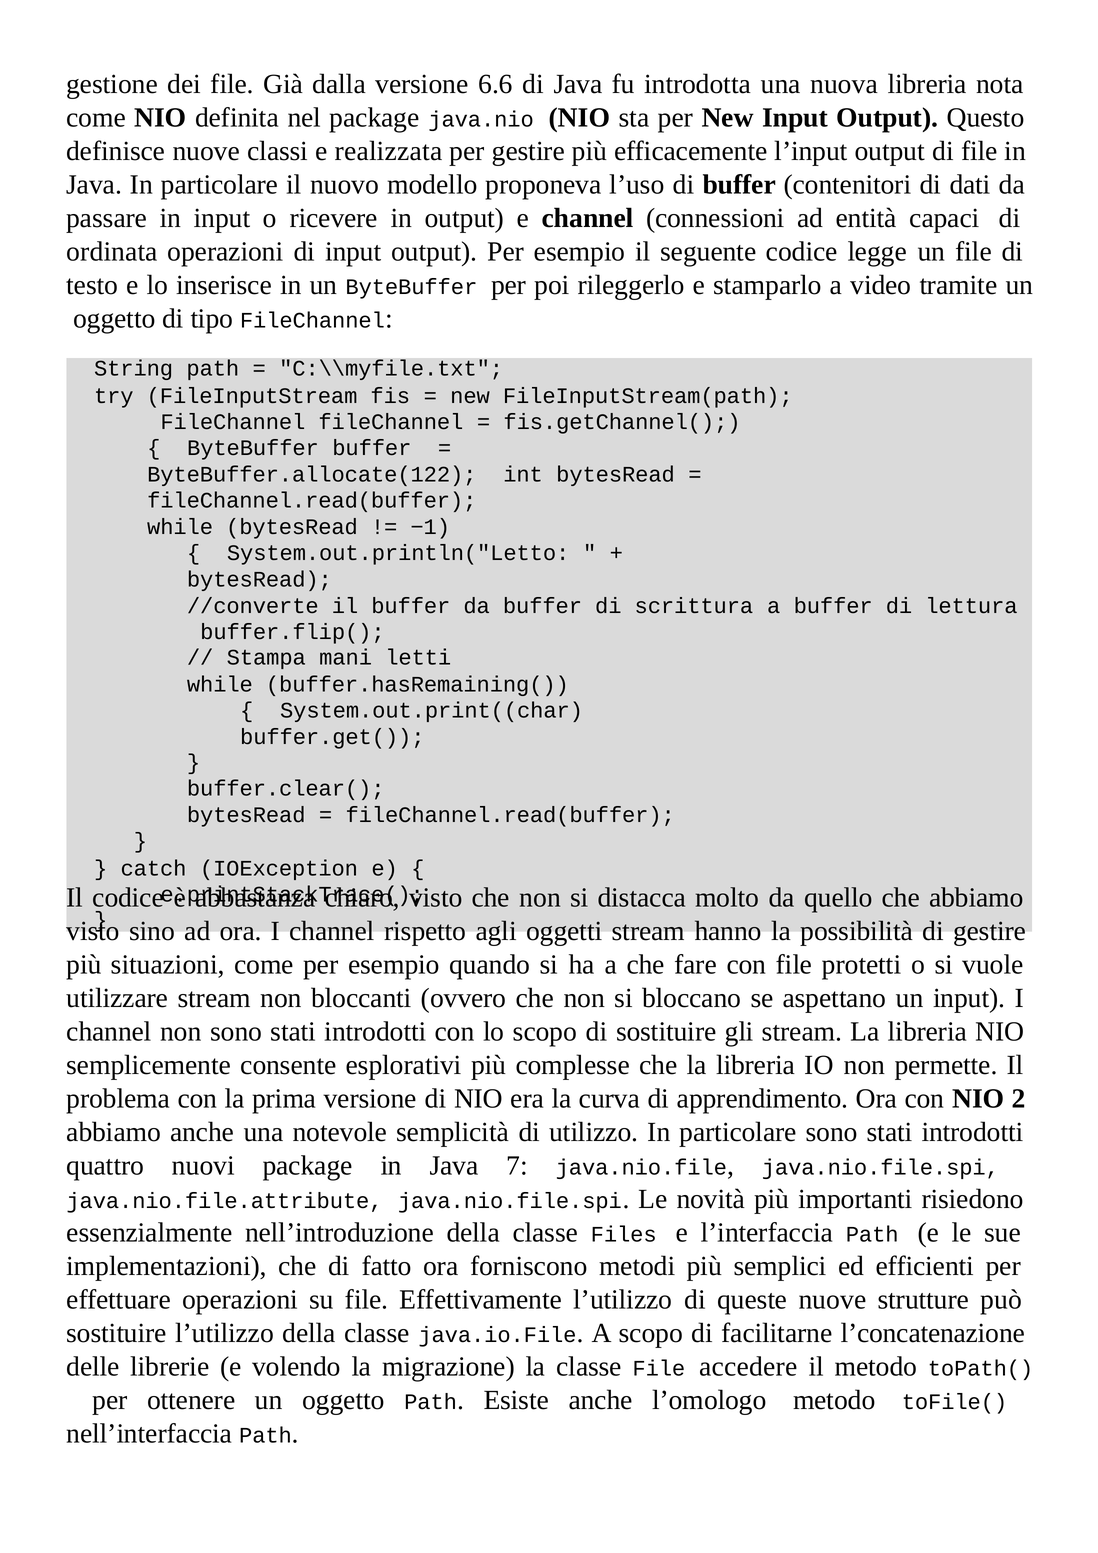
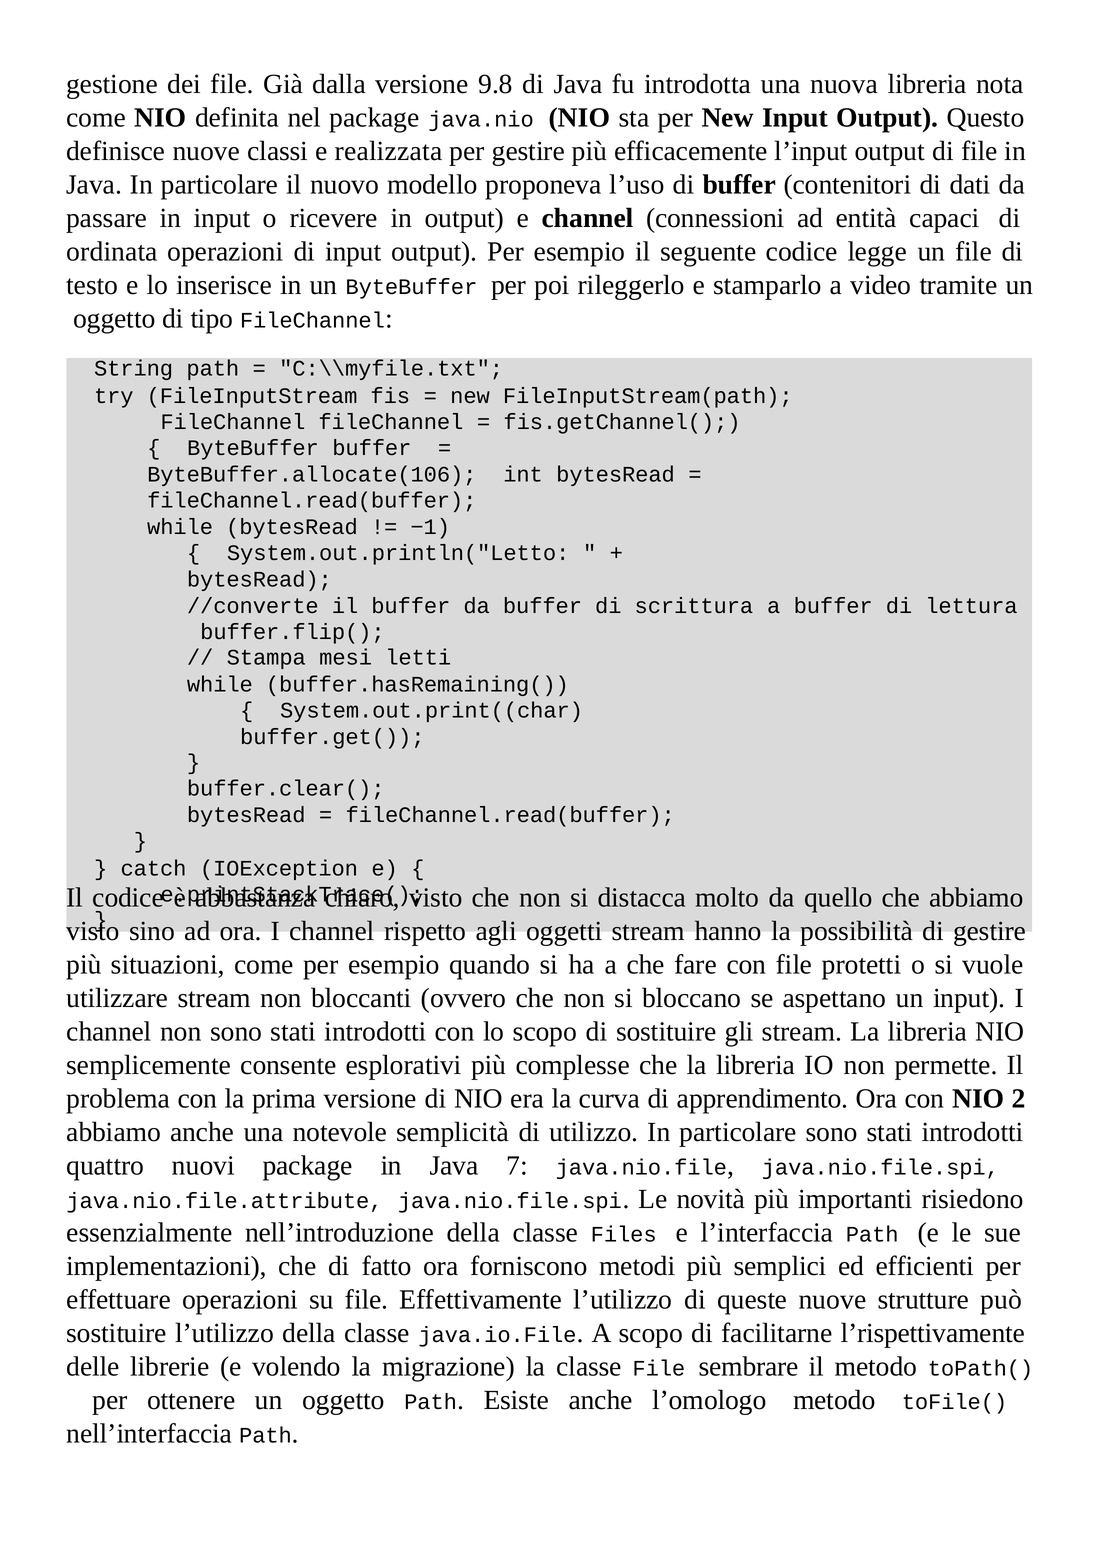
6.6: 6.6 -> 9.8
ByteBuffer.allocate(122: ByteBuffer.allocate(122 -> ByteBuffer.allocate(106
mani: mani -> mesi
l’concatenazione: l’concatenazione -> l’rispettivamente
accedere: accedere -> sembrare
